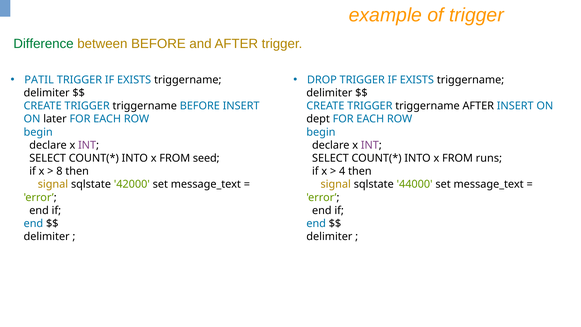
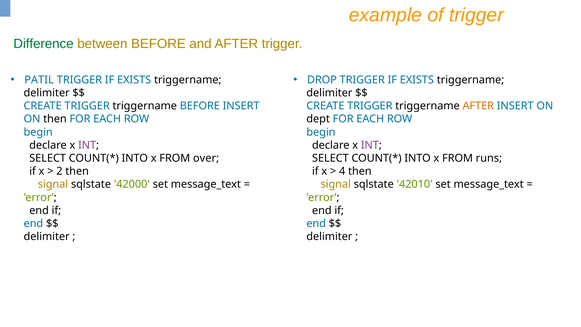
AFTER at (478, 106) colour: black -> orange
ON later: later -> then
seed: seed -> over
8: 8 -> 2
44000: 44000 -> 42010
